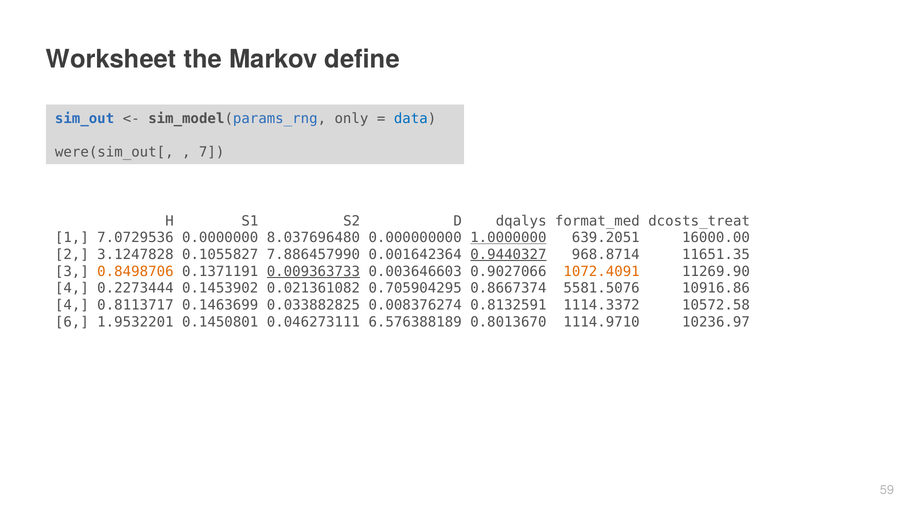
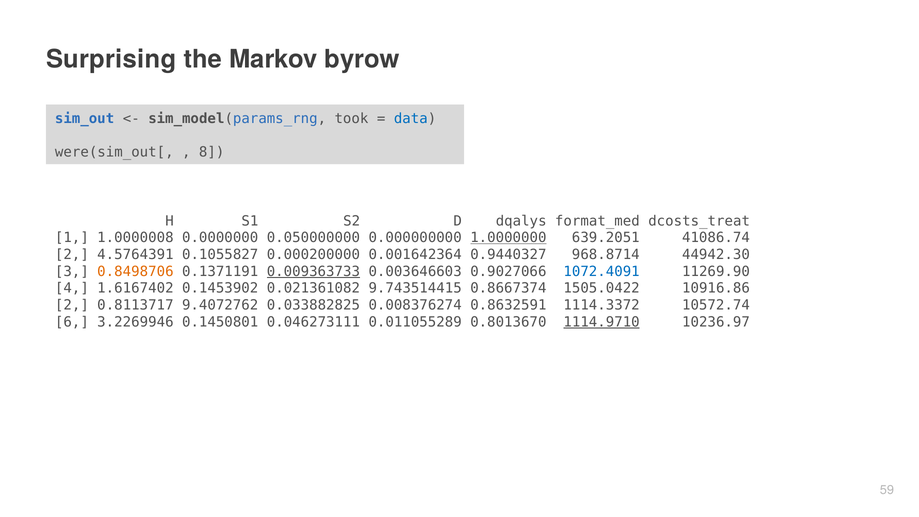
Worksheet: Worksheet -> Surprising
define: define -> byrow
only: only -> took
7: 7 -> 8
7.0729536: 7.0729536 -> 1.0000008
8.037696480: 8.037696480 -> 0.050000000
16000.00: 16000.00 -> 41086.74
3.1247828: 3.1247828 -> 4.5764391
7.886457990: 7.886457990 -> 0.000200000
0.9440327 underline: present -> none
11651.35: 11651.35 -> 44942.30
1072.4091 colour: orange -> blue
0.2273444: 0.2273444 -> 1.6167402
0.705904295: 0.705904295 -> 9.743514415
5581.5076: 5581.5076 -> 1505.0422
4 at (72, 305): 4 -> 2
0.1463699: 0.1463699 -> 9.4072762
0.8132591: 0.8132591 -> 0.8632591
10572.58: 10572.58 -> 10572.74
1.9532201: 1.9532201 -> 3.2269946
6.576388189: 6.576388189 -> 0.011055289
1114.9710 underline: none -> present
